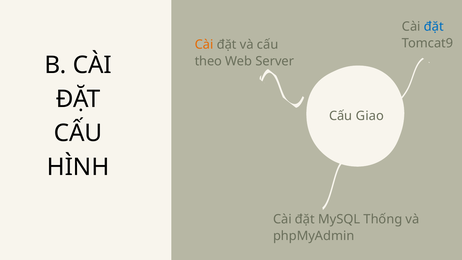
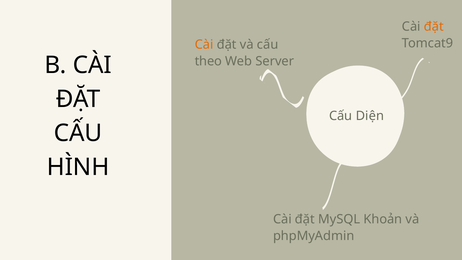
đặt at (434, 27) colour: blue -> orange
Giao: Giao -> Diện
Thống: Thống -> Khoản
